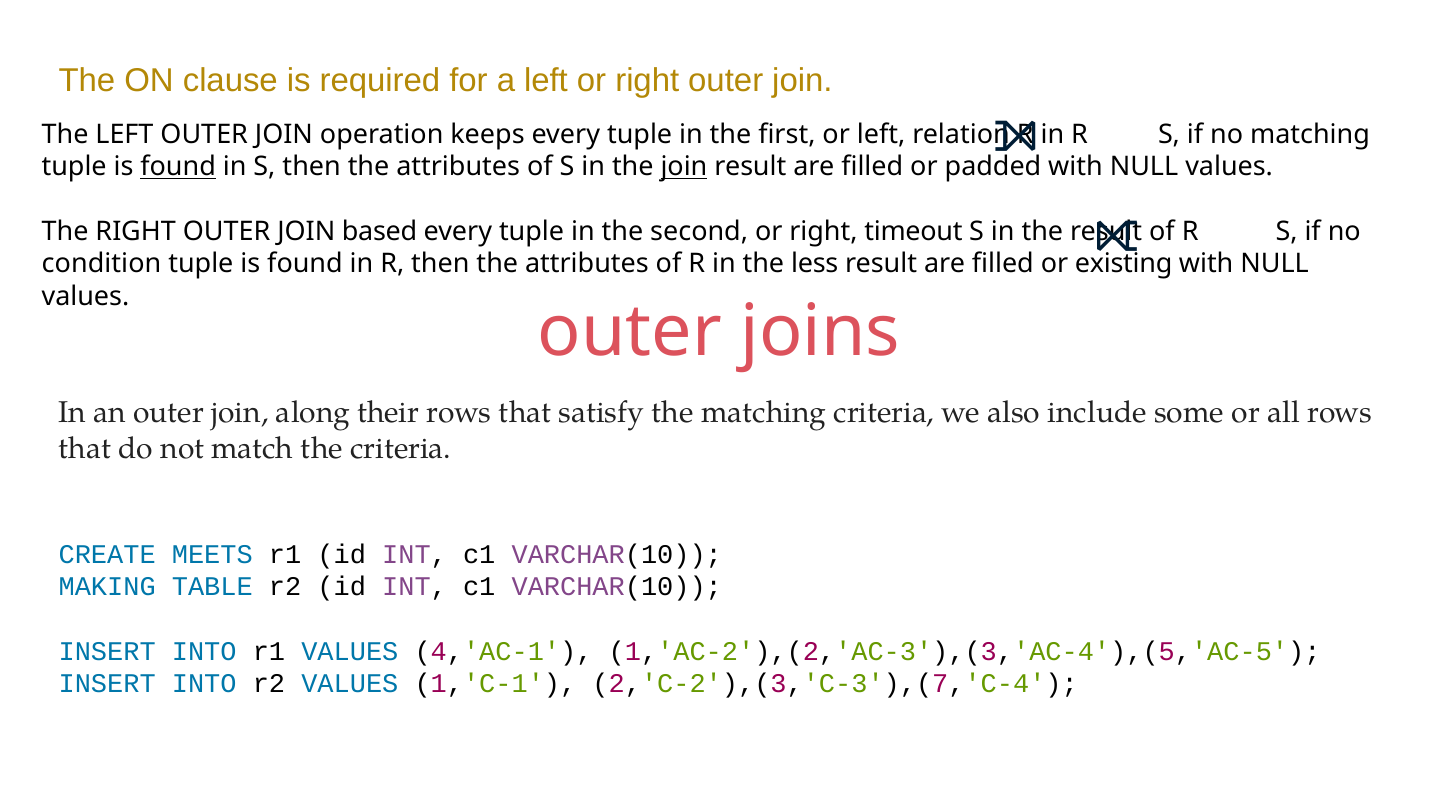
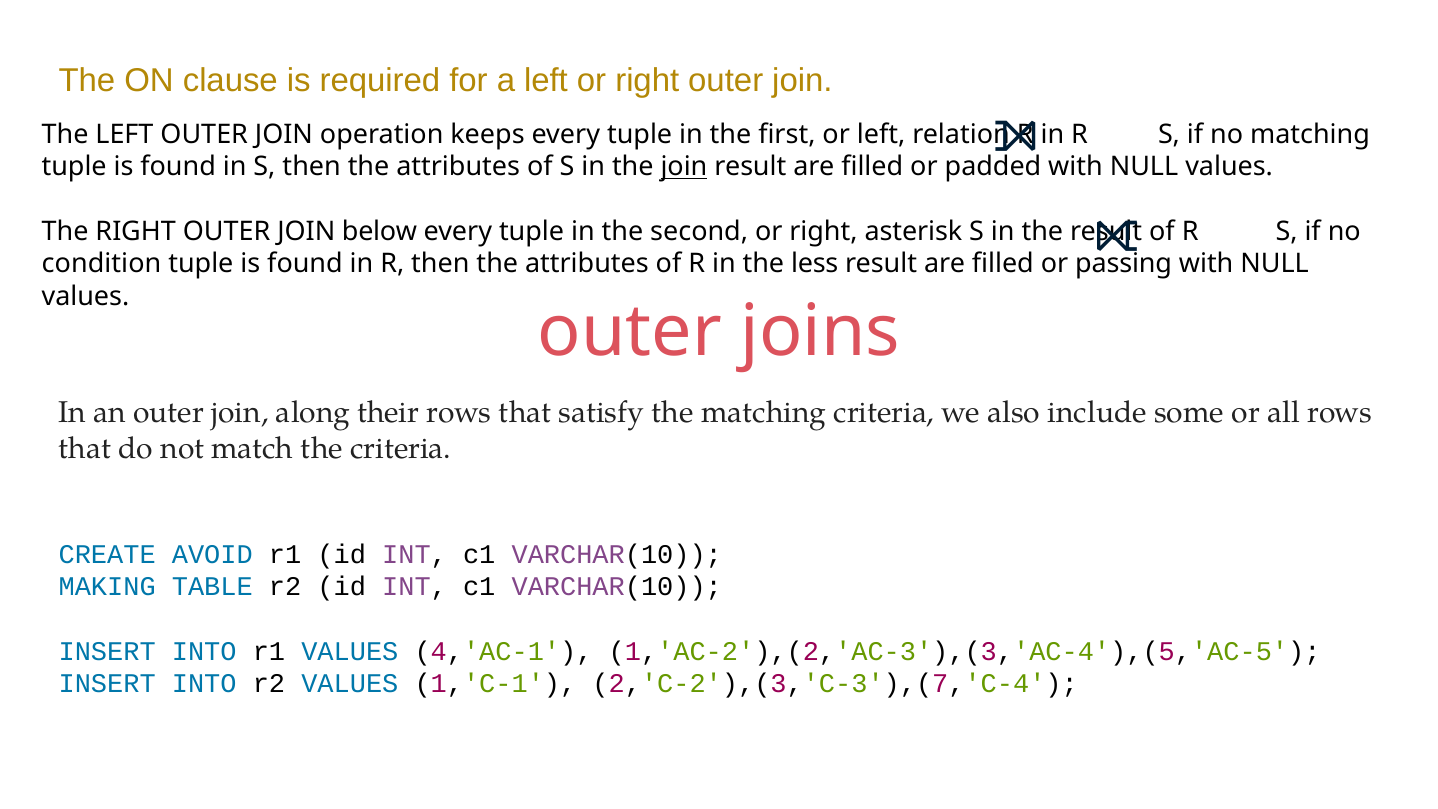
found at (178, 167) underline: present -> none
based: based -> below
timeout: timeout -> asterisk
existing: existing -> passing
MEETS: MEETS -> AVOID
